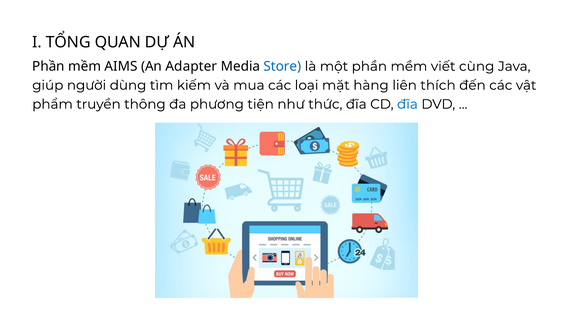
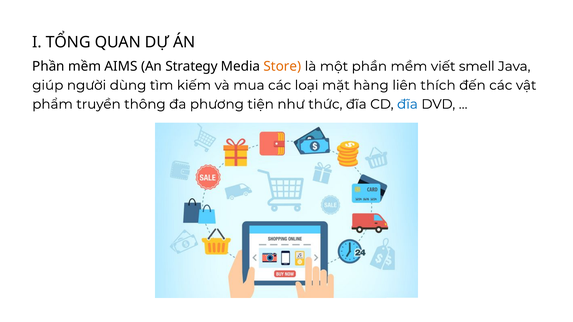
Adapter: Adapter -> Strategy
Store colour: blue -> orange
cùng: cùng -> smell
